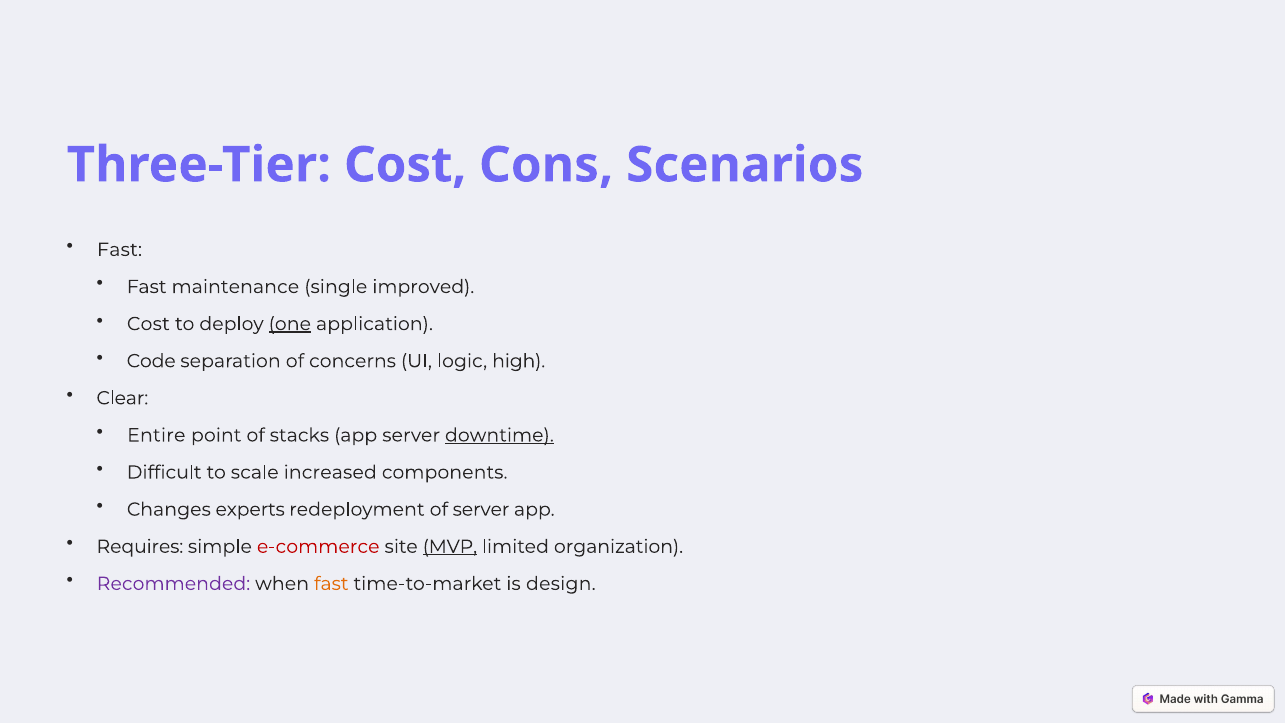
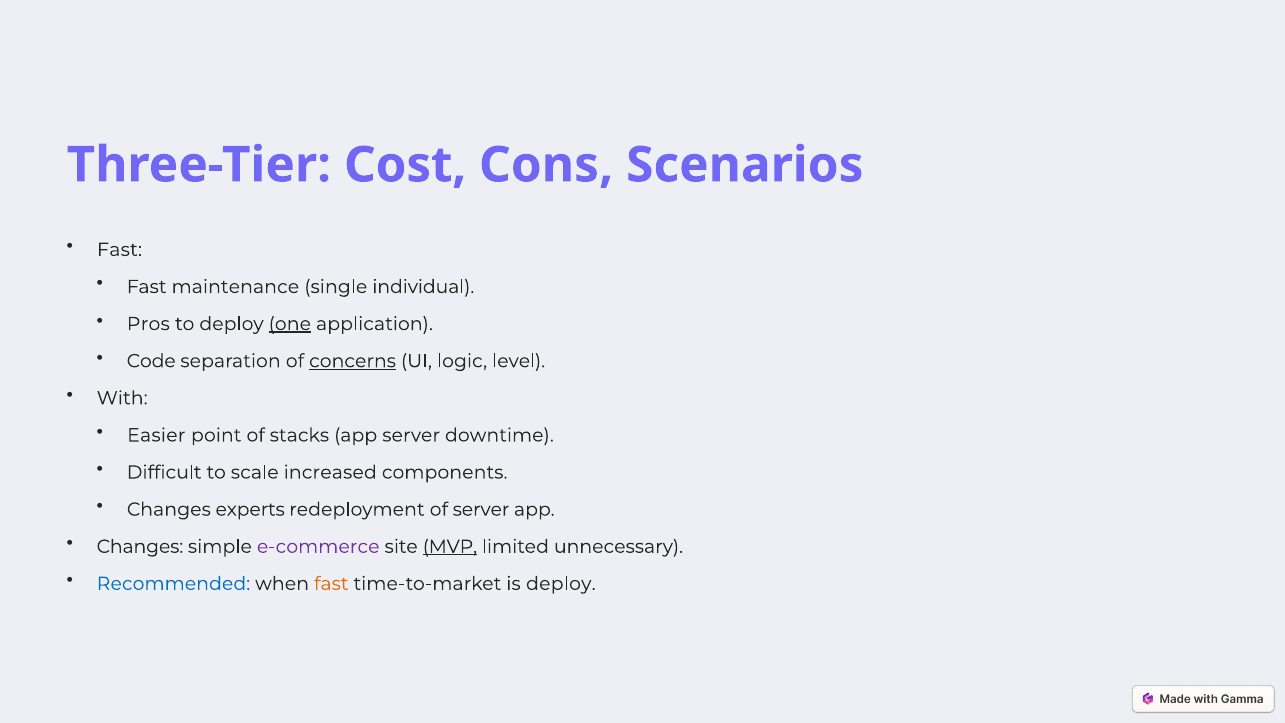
improved: improved -> individual
Cost at (148, 324): Cost -> Pros
concerns underline: none -> present
high: high -> level
Clear: Clear -> With
Entire: Entire -> Easier
downtime underline: present -> none
Requires at (140, 546): Requires -> Changes
e-commerce colour: red -> purple
organization: organization -> unnecessary
Recommended colour: purple -> blue
is design: design -> deploy
